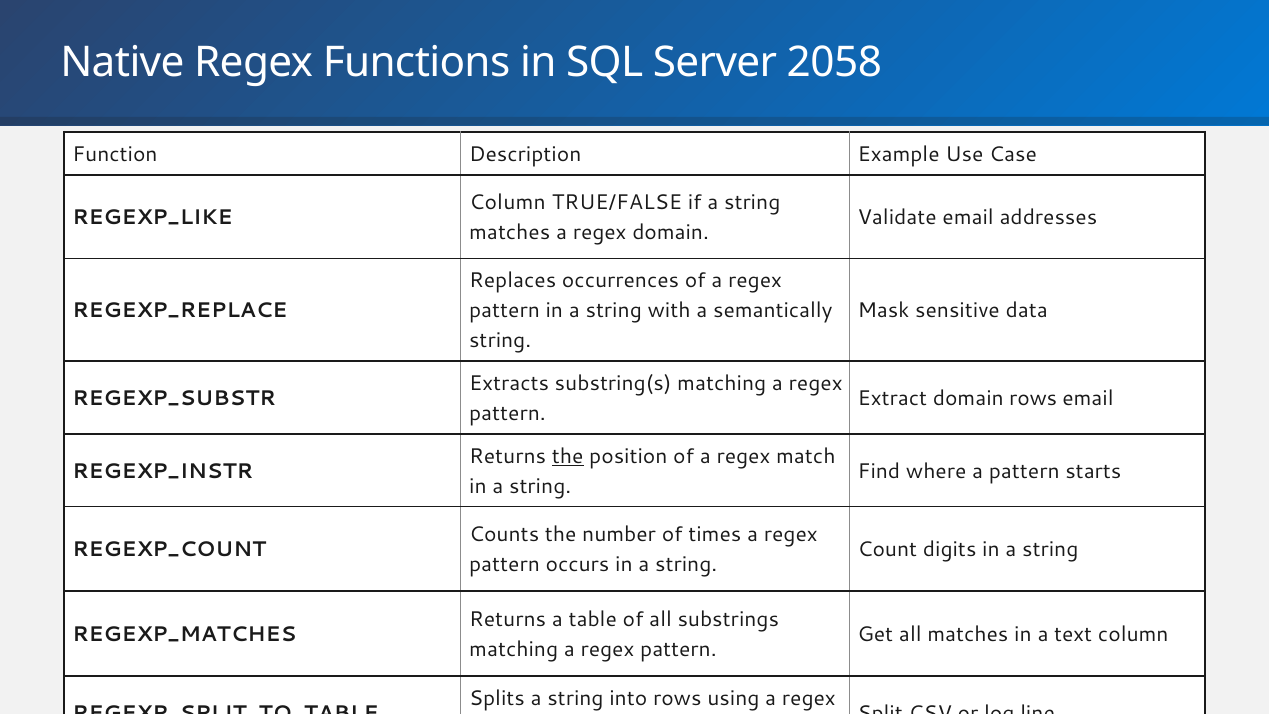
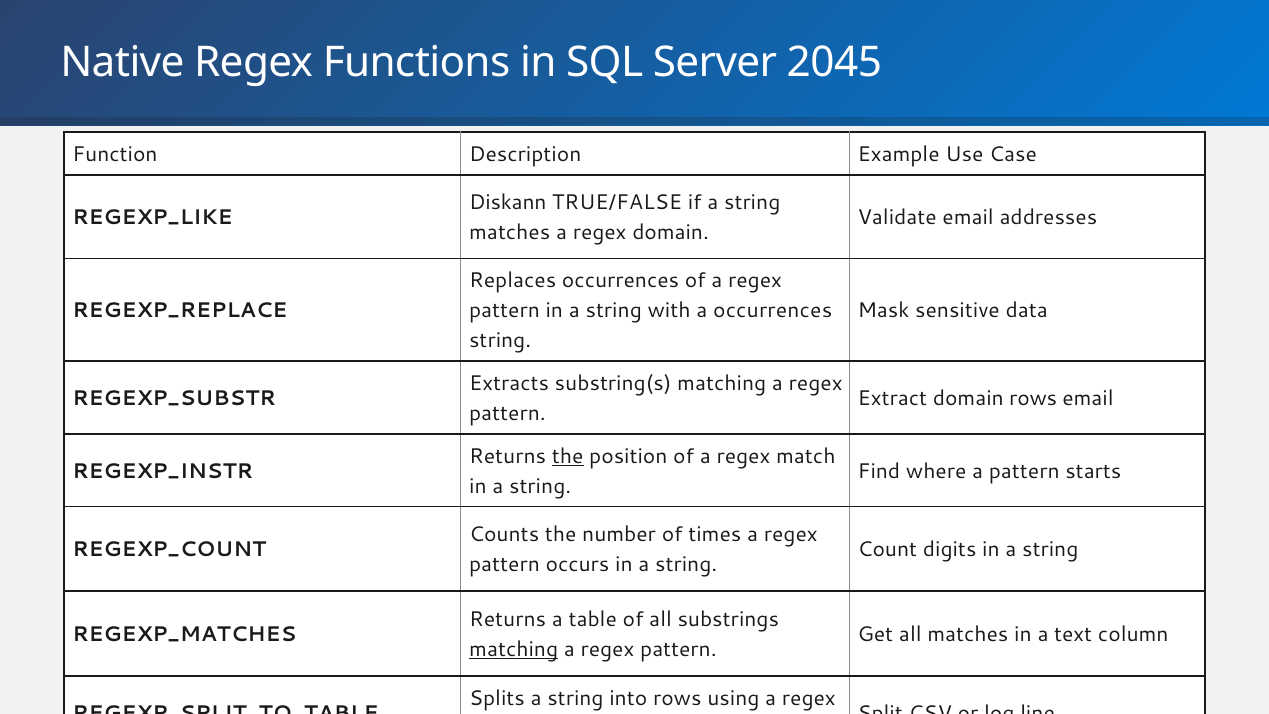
2058: 2058 -> 2045
Column at (508, 203): Column -> Diskann
a semantically: semantically -> occurrences
matching at (514, 649) underline: none -> present
